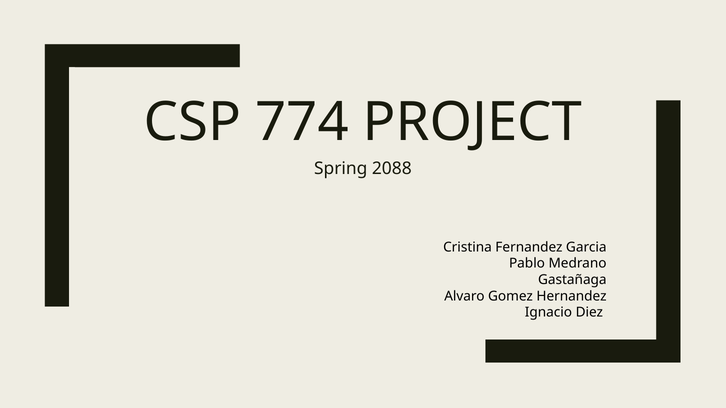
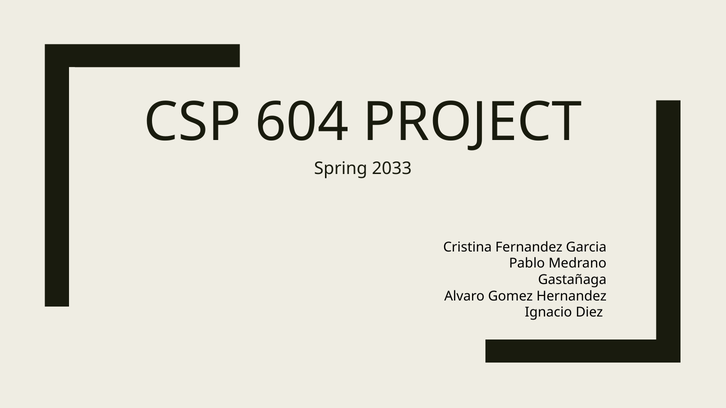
774: 774 -> 604
2088: 2088 -> 2033
